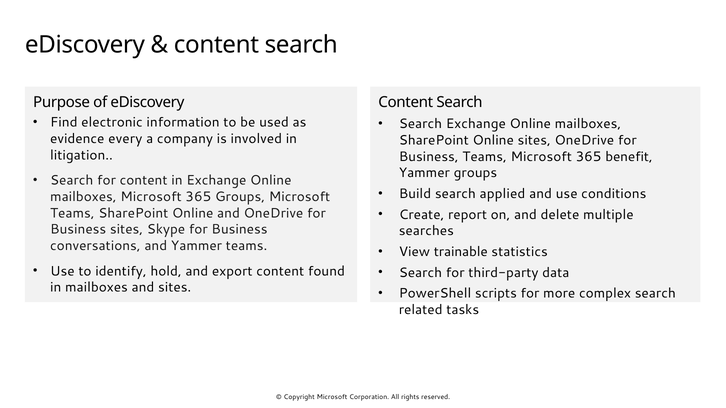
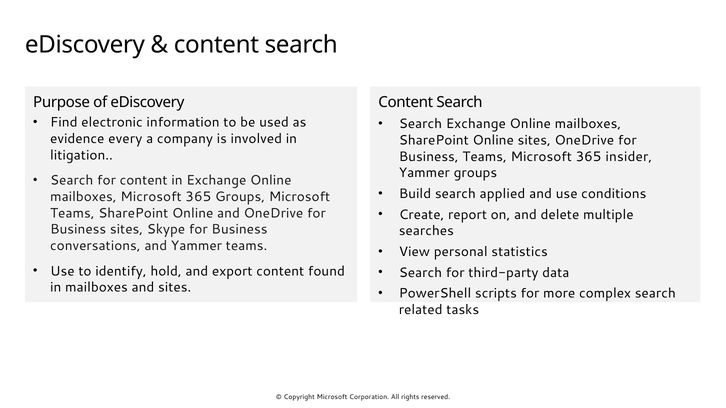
benefit: benefit -> insider
trainable: trainable -> personal
